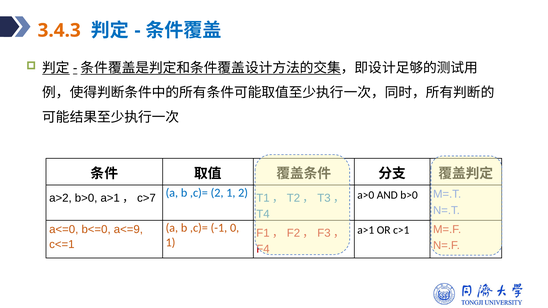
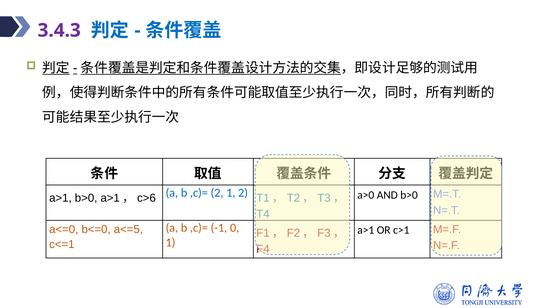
3.4.3 colour: orange -> purple
a>2: a>2 -> a>1
c>7: c>7 -> c>6
a<=9: a<=9 -> a<=5
